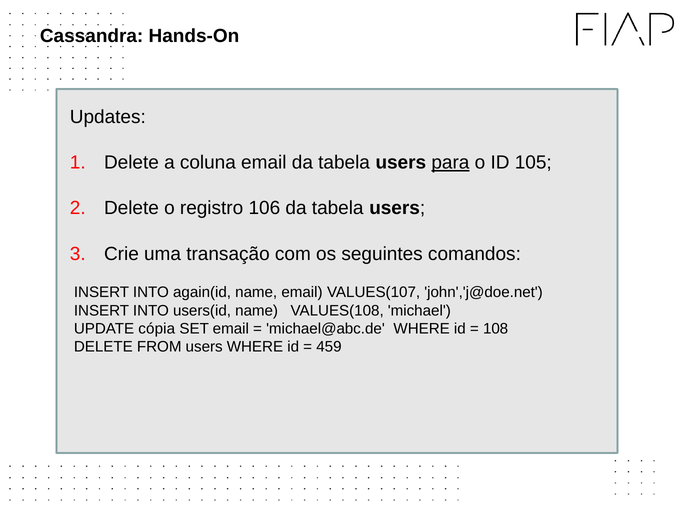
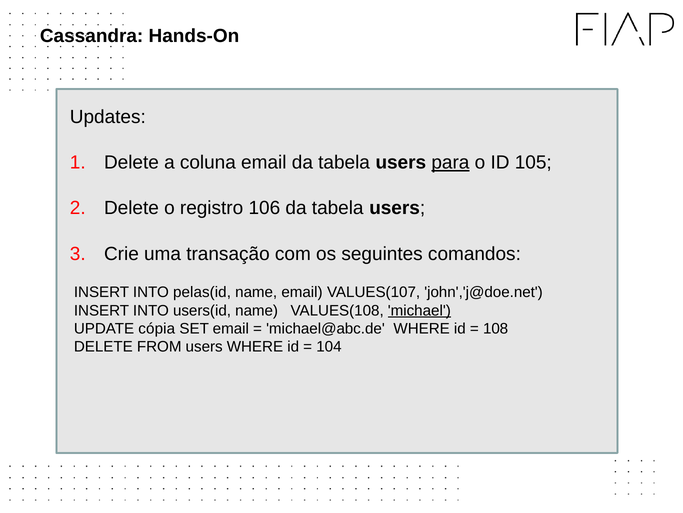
again(id: again(id -> pelas(id
michael underline: none -> present
459: 459 -> 104
